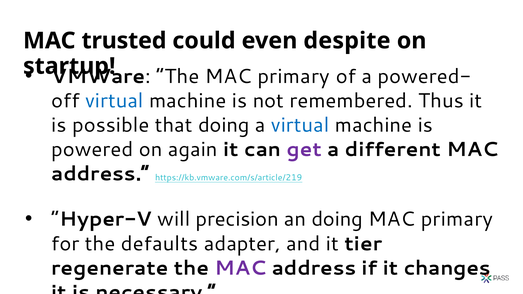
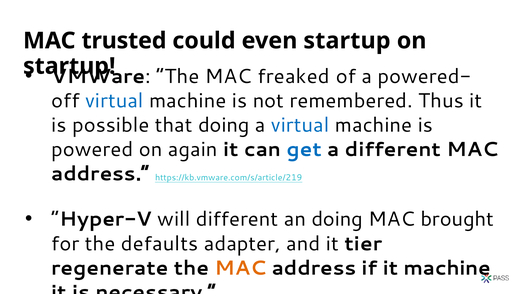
even despite: despite -> startup
The MAC primary: primary -> freaked
get colour: purple -> blue
will precision: precision -> different
primary at (457, 219): primary -> brought
MAC at (240, 268) colour: purple -> orange
it changes: changes -> machine
